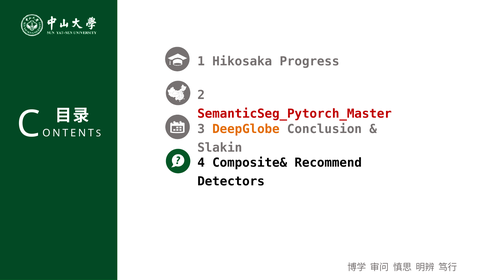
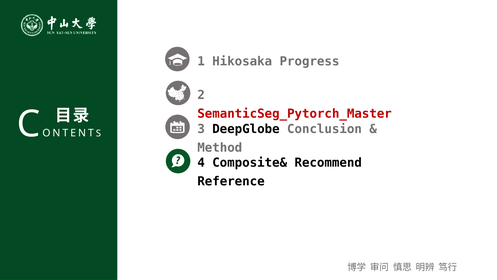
DeepGlobe colour: orange -> black
Slakin: Slakin -> Method
Detectors: Detectors -> Reference
